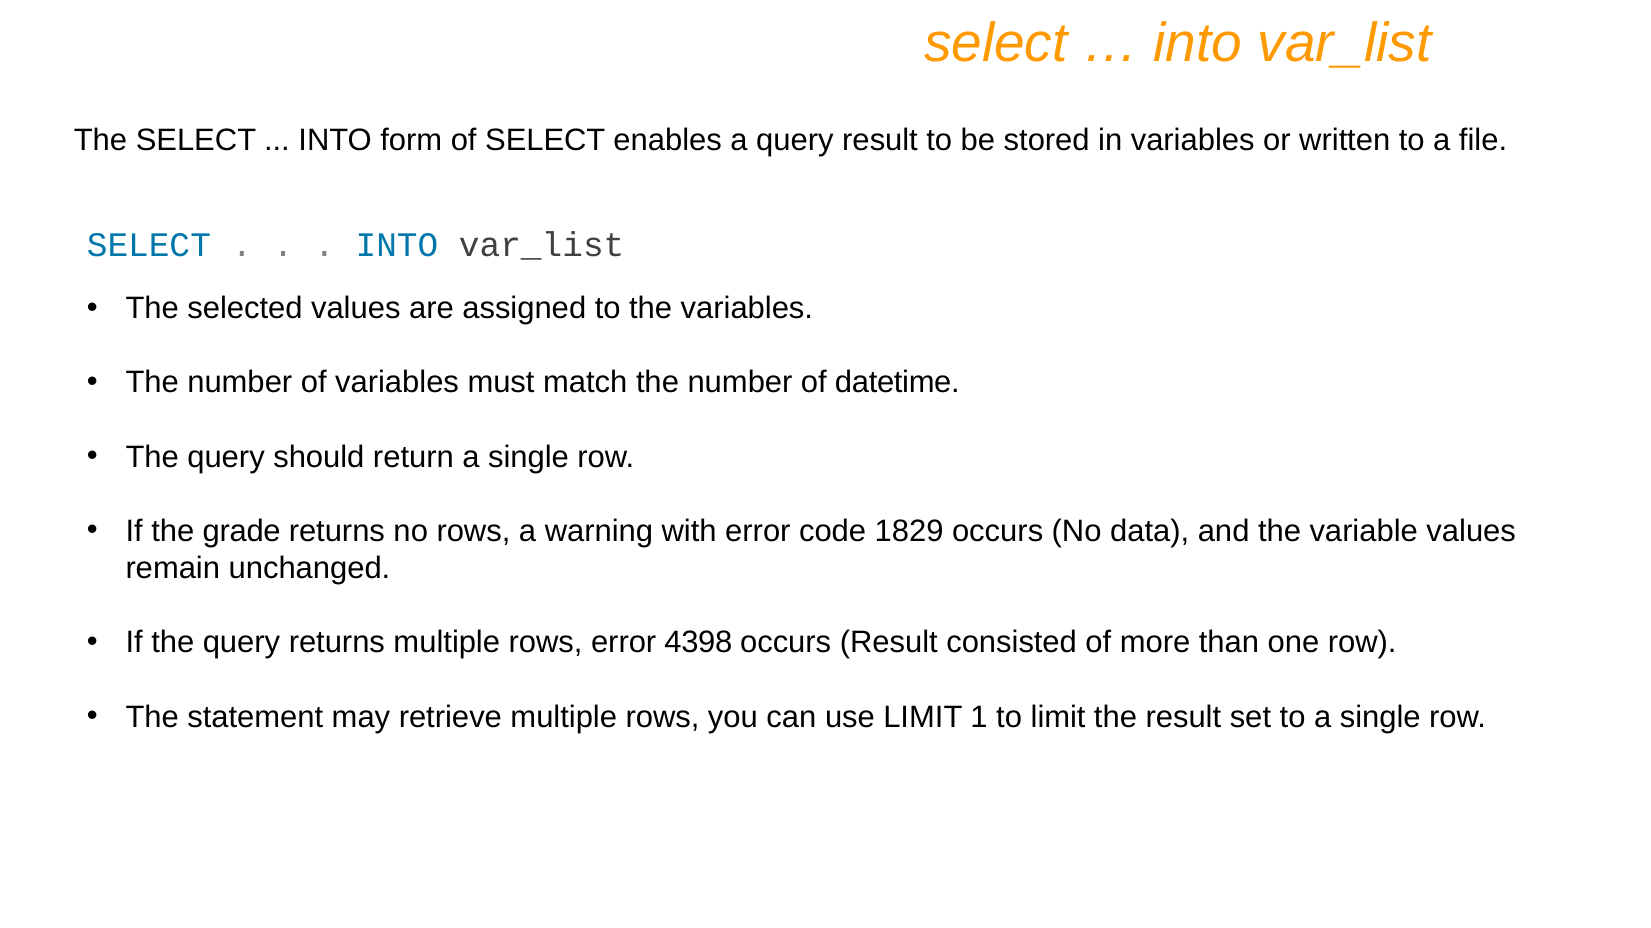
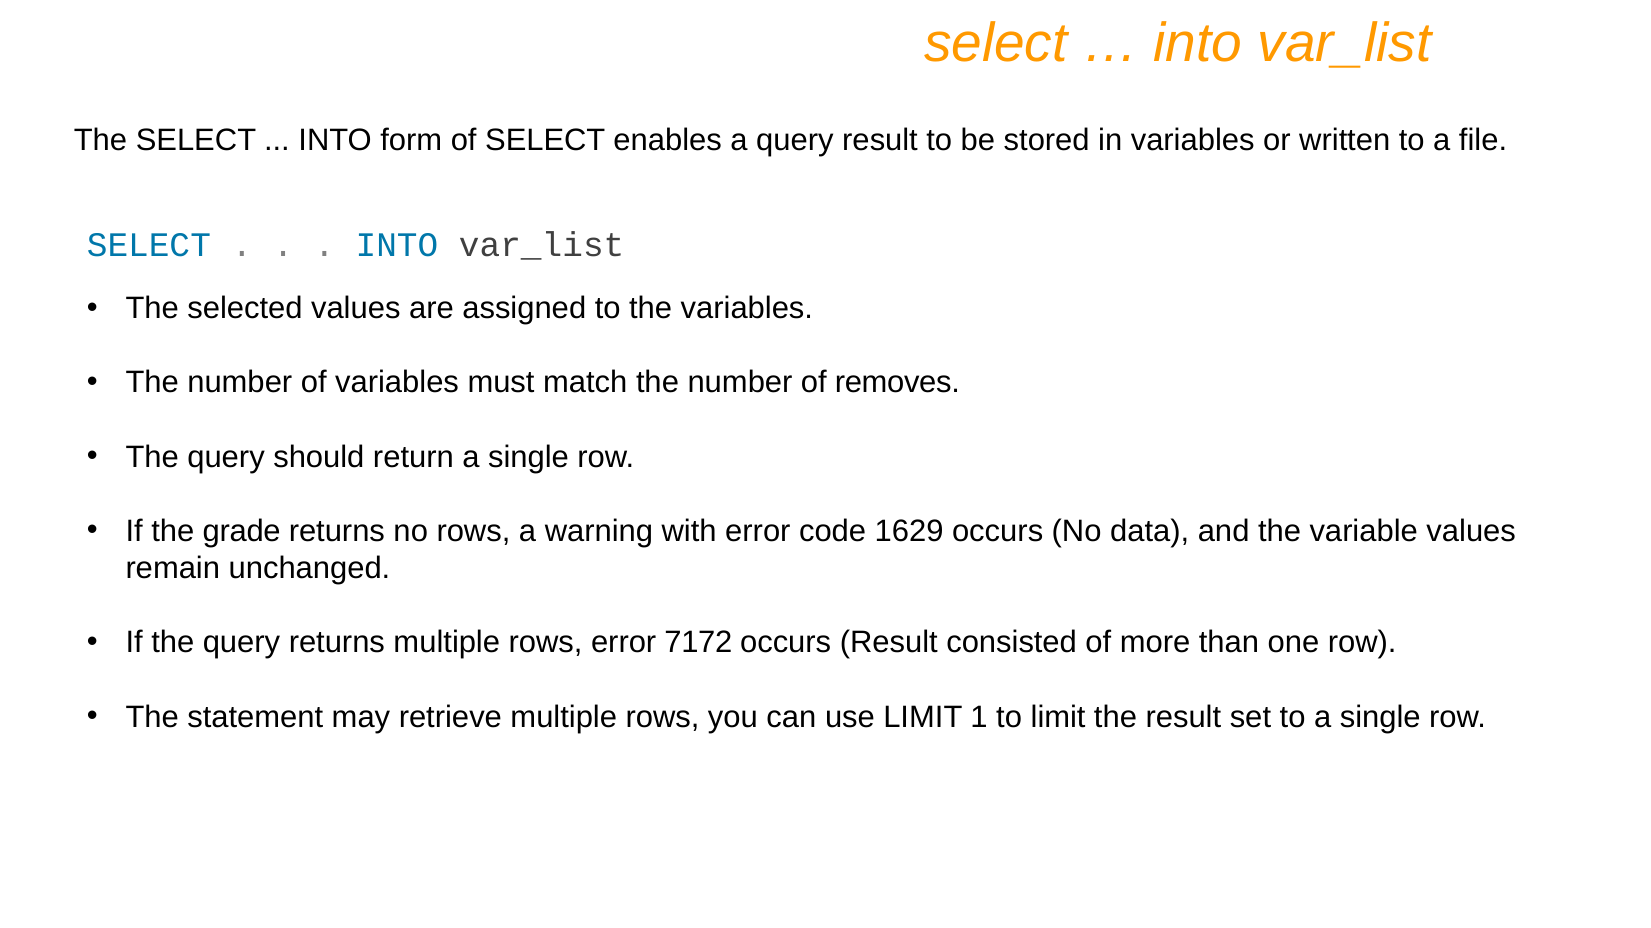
datetime: datetime -> removes
1829: 1829 -> 1629
4398: 4398 -> 7172
